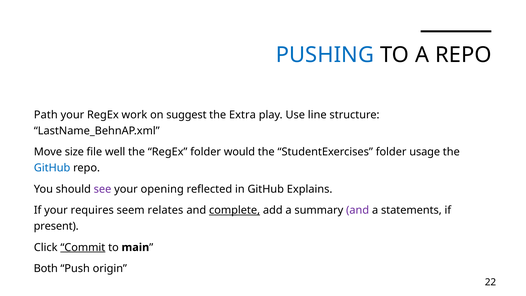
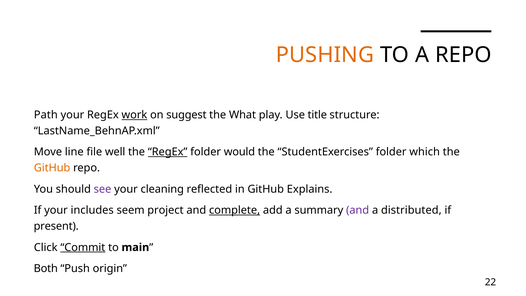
PUSHING colour: blue -> orange
work underline: none -> present
Extra: Extra -> What
line: line -> title
size: size -> line
RegEx at (168, 152) underline: none -> present
usage: usage -> which
GitHub at (52, 168) colour: blue -> orange
opening: opening -> cleaning
requires: requires -> includes
relates: relates -> project
statements: statements -> distributed
